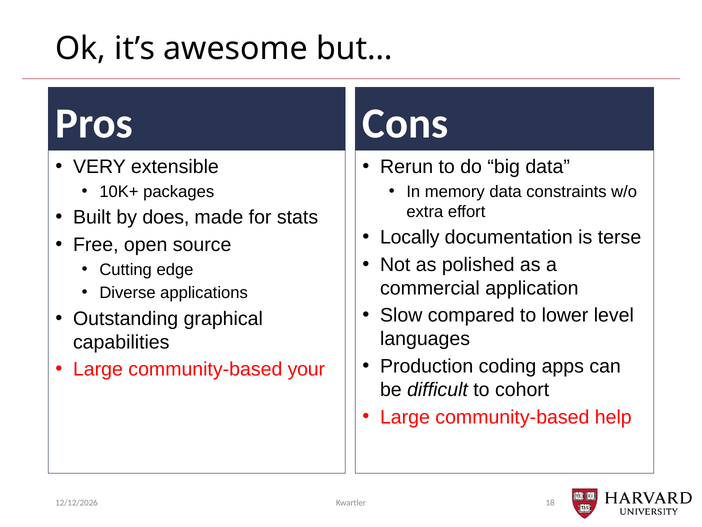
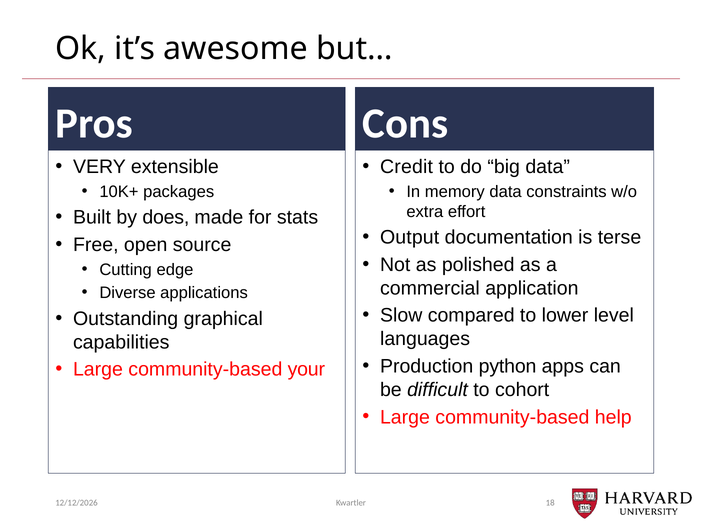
Rerun: Rerun -> Credit
Locally: Locally -> Output
coding: coding -> python
